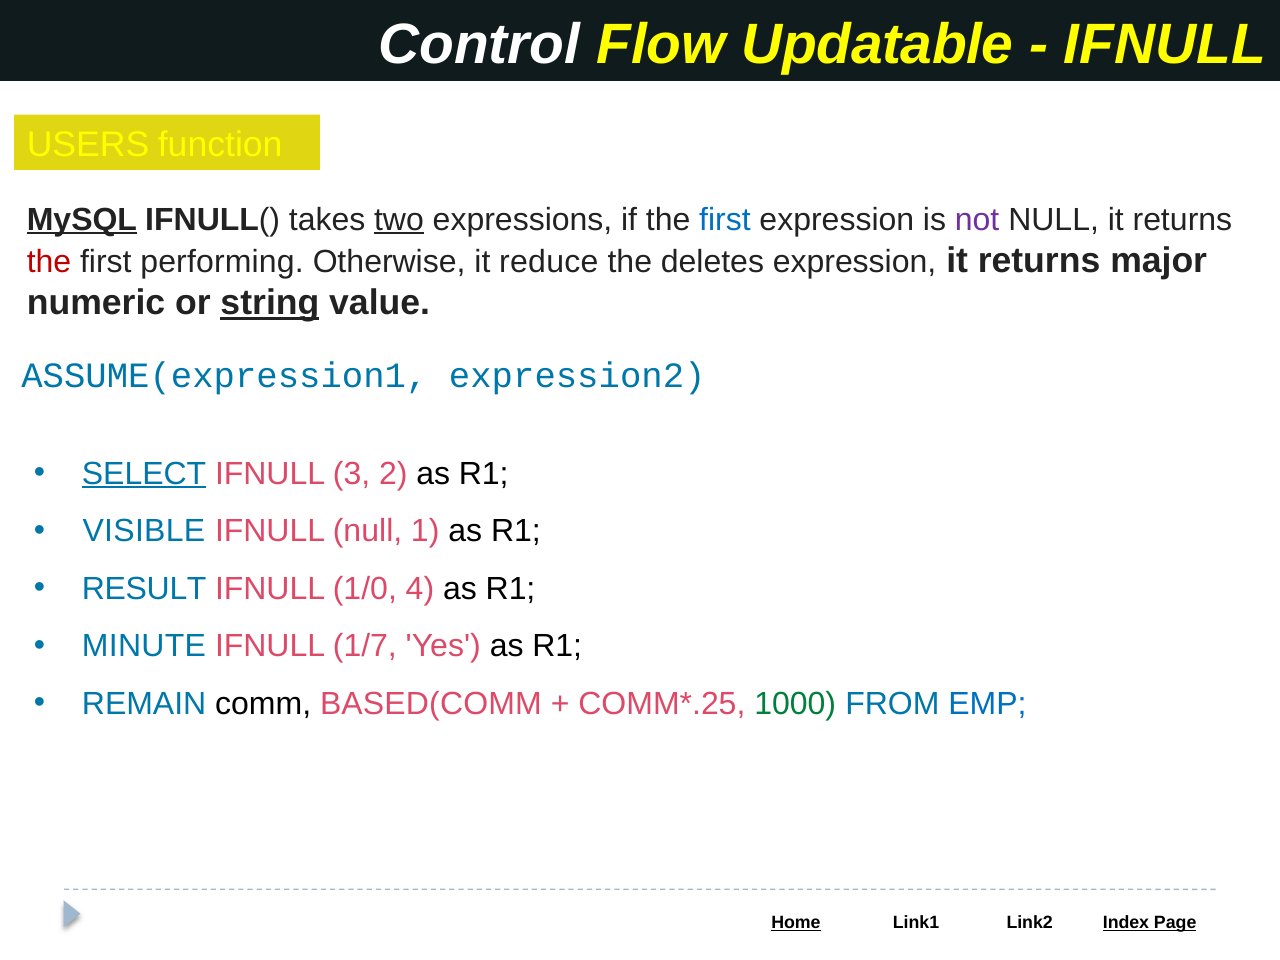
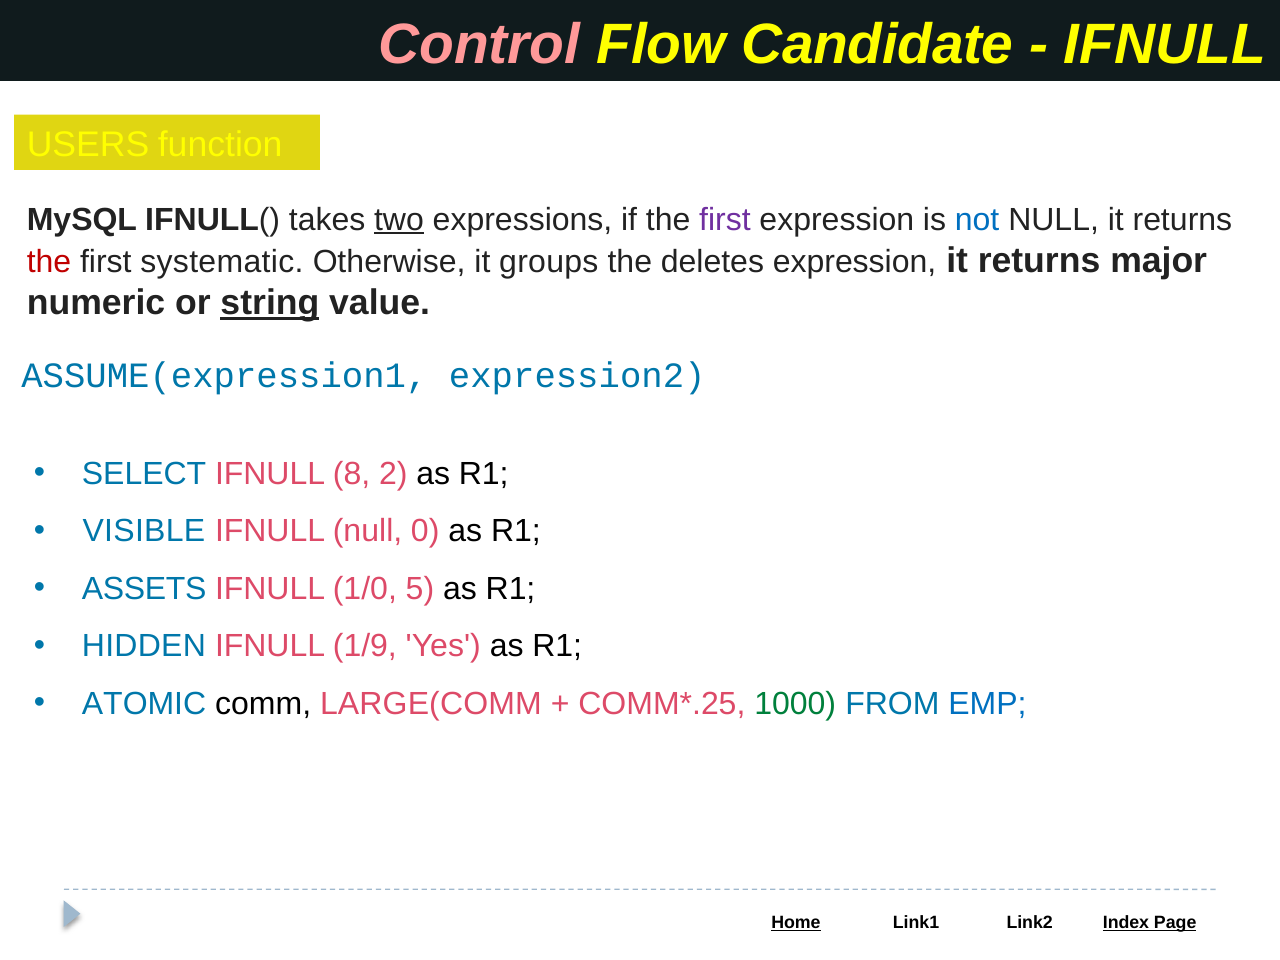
Control colour: white -> pink
Updatable: Updatable -> Candidate
MySQL underline: present -> none
first at (725, 220) colour: blue -> purple
not colour: purple -> blue
performing: performing -> systematic
reduce: reduce -> groups
SELECT underline: present -> none
3: 3 -> 8
1: 1 -> 0
RESULT: RESULT -> ASSETS
4: 4 -> 5
MINUTE: MINUTE -> HIDDEN
1/7: 1/7 -> 1/9
REMAIN: REMAIN -> ATOMIC
BASED(COMM: BASED(COMM -> LARGE(COMM
